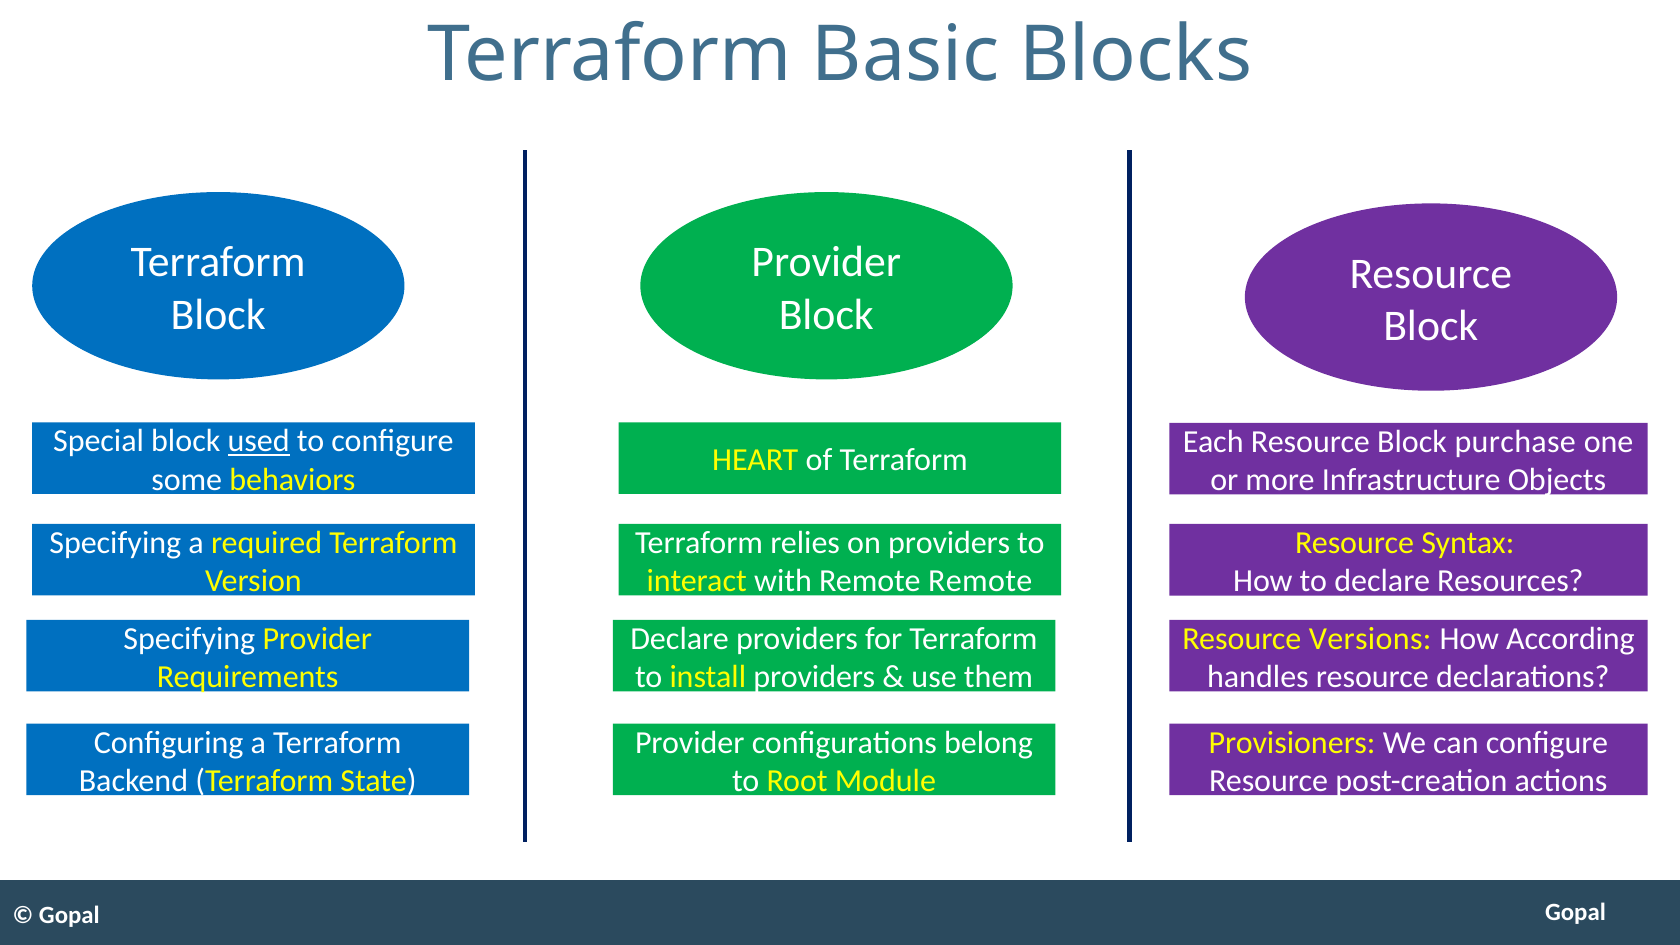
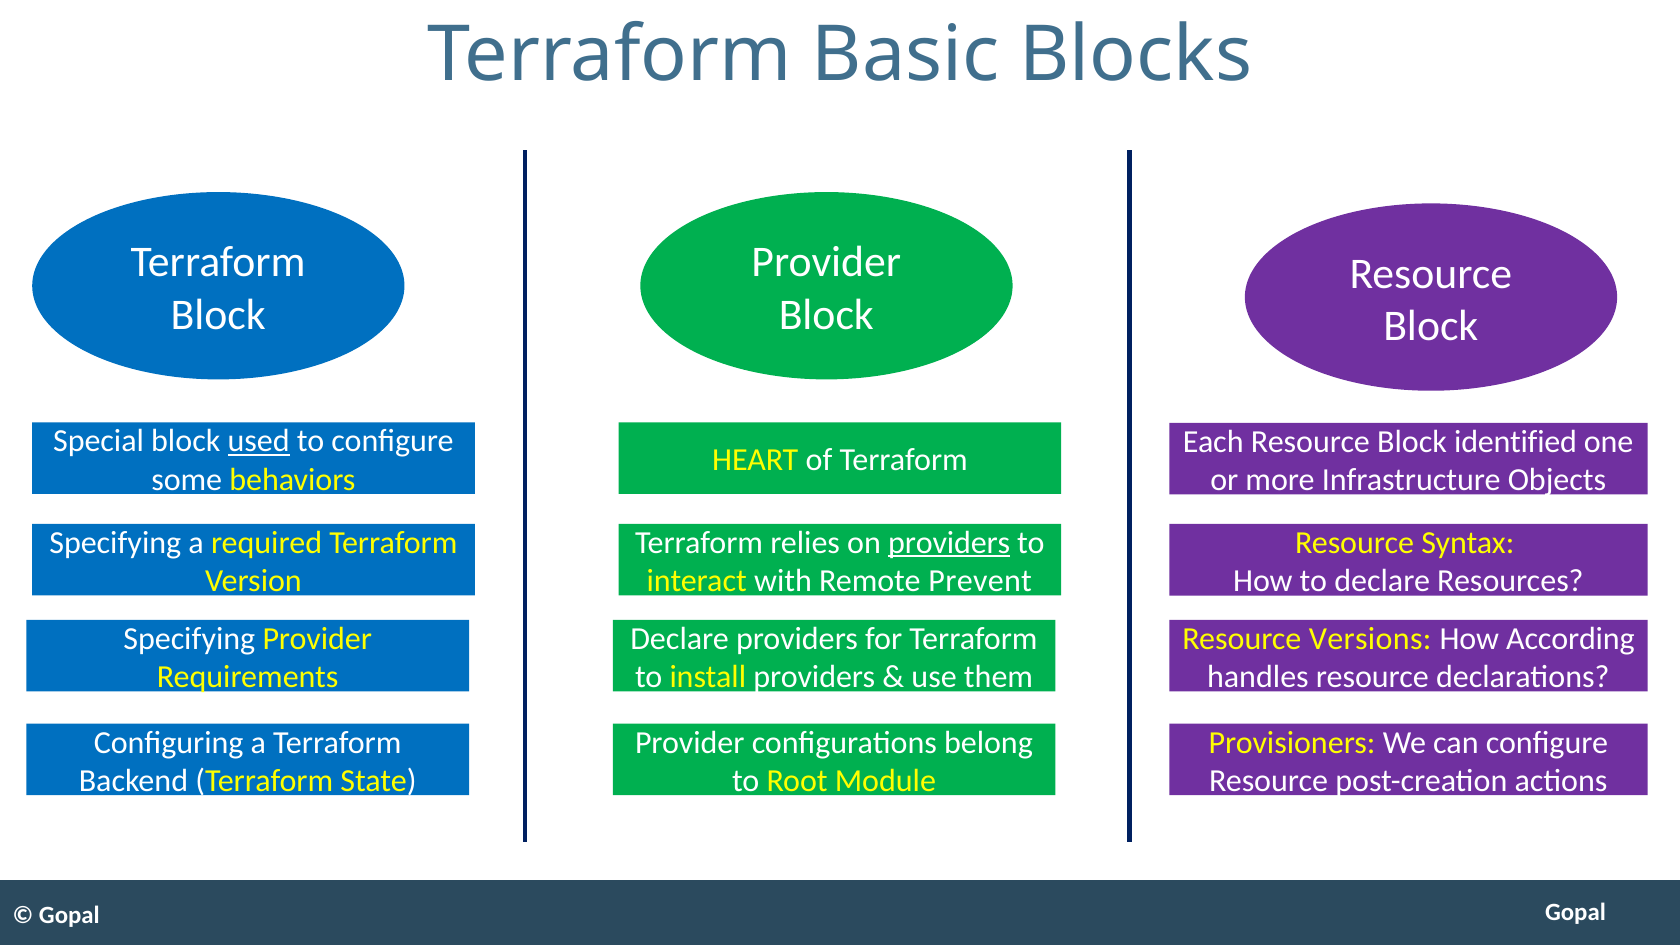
purchase: purchase -> identified
providers at (949, 543) underline: none -> present
Remote Remote: Remote -> Prevent
